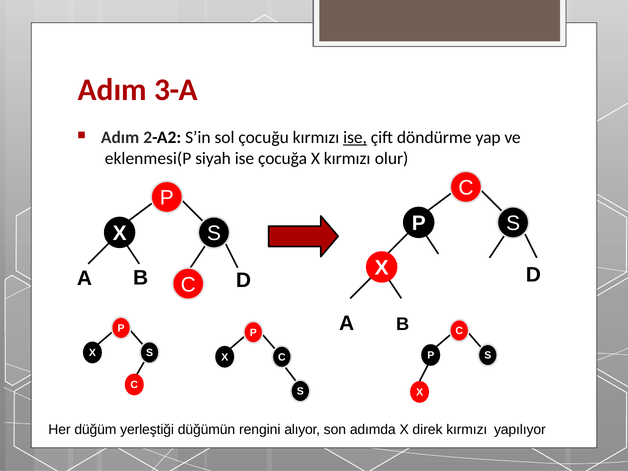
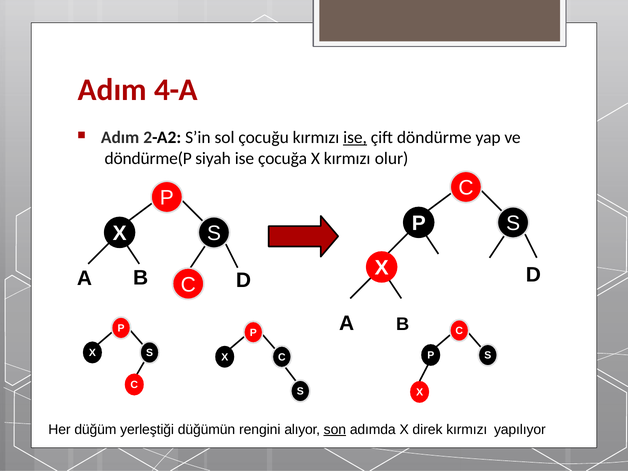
3-A: 3-A -> 4-A
eklenmesi(P: eklenmesi(P -> döndürme(P
son underline: none -> present
